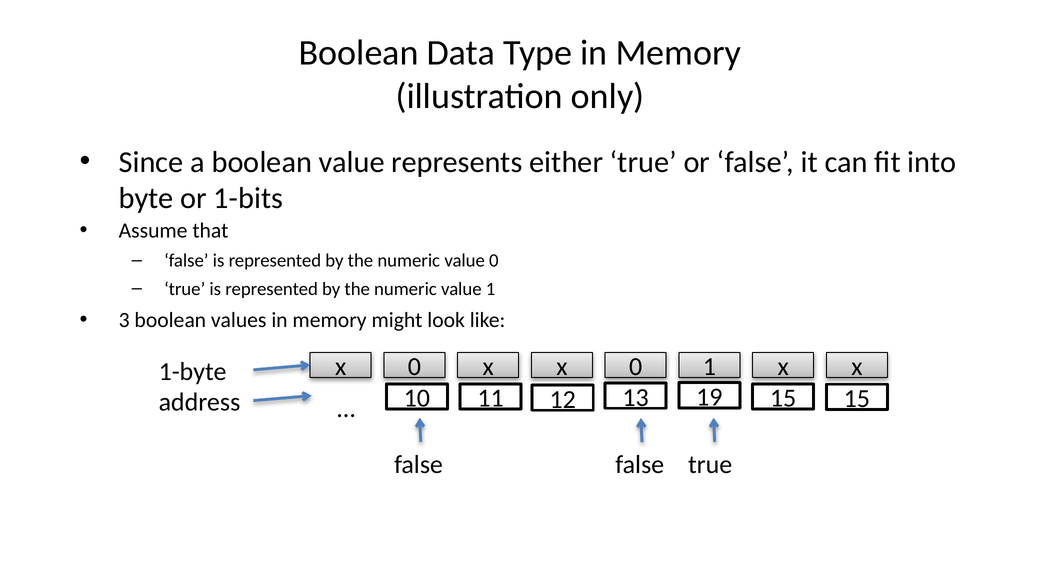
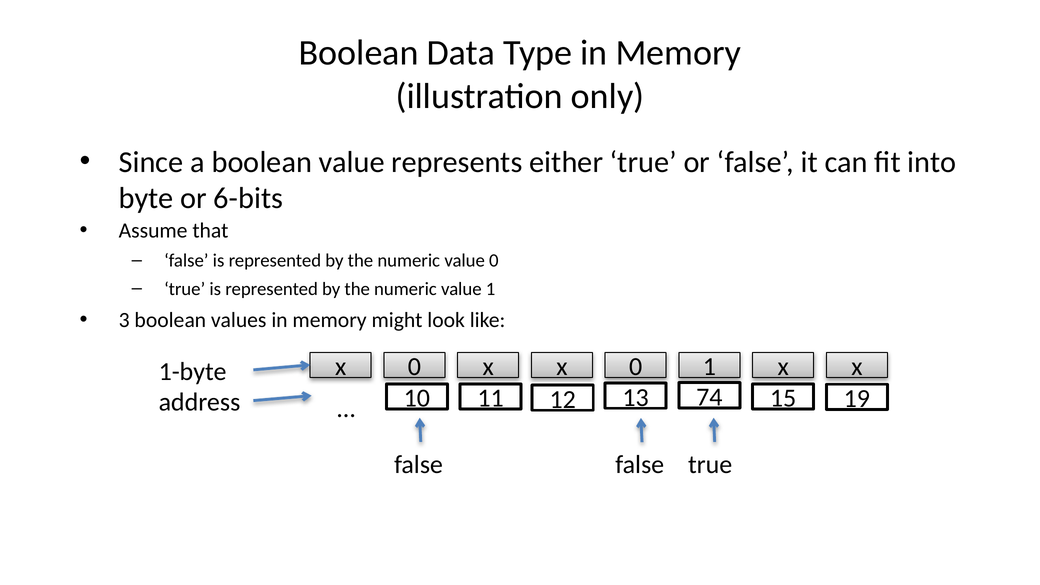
1-bits: 1-bits -> 6-bits
19: 19 -> 74
15 15: 15 -> 19
